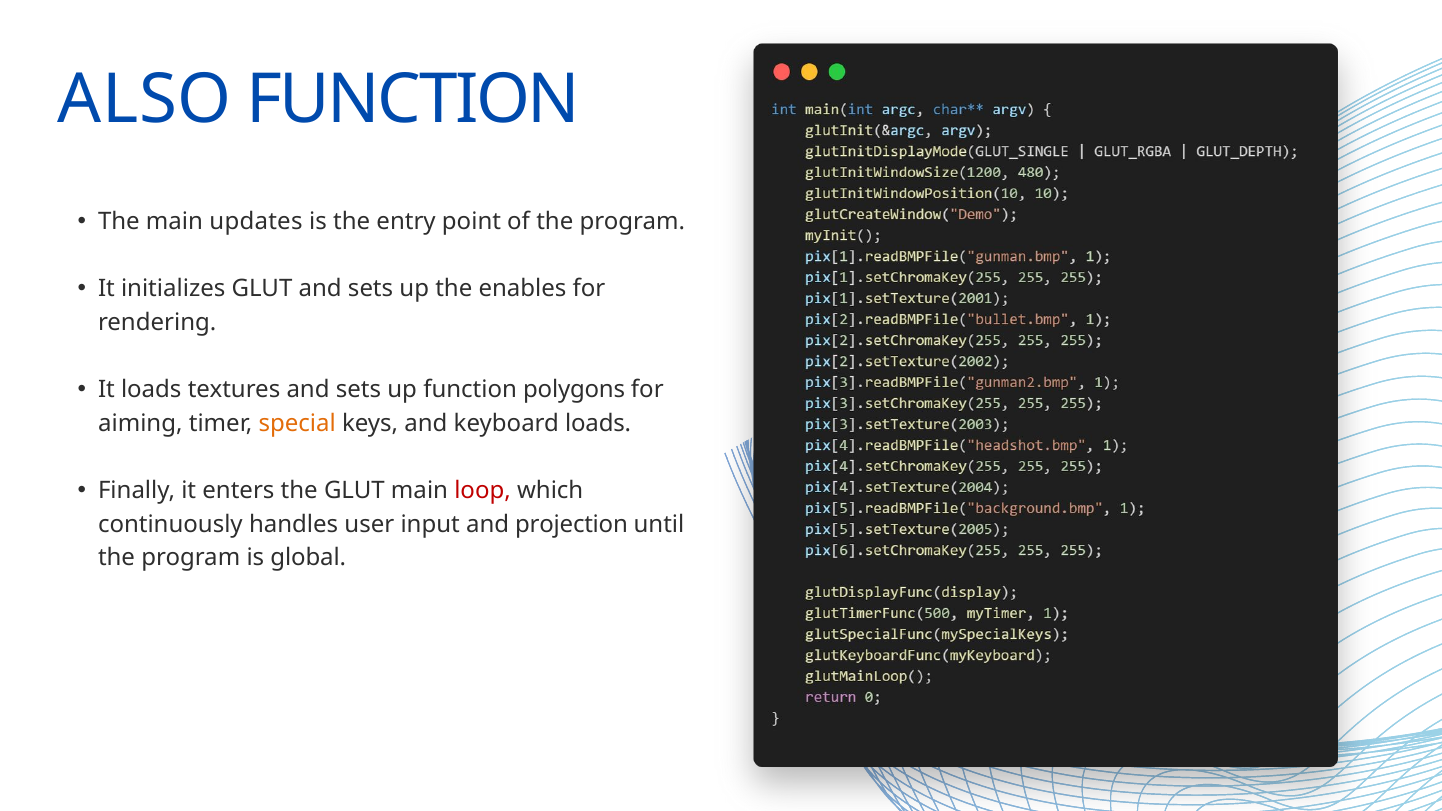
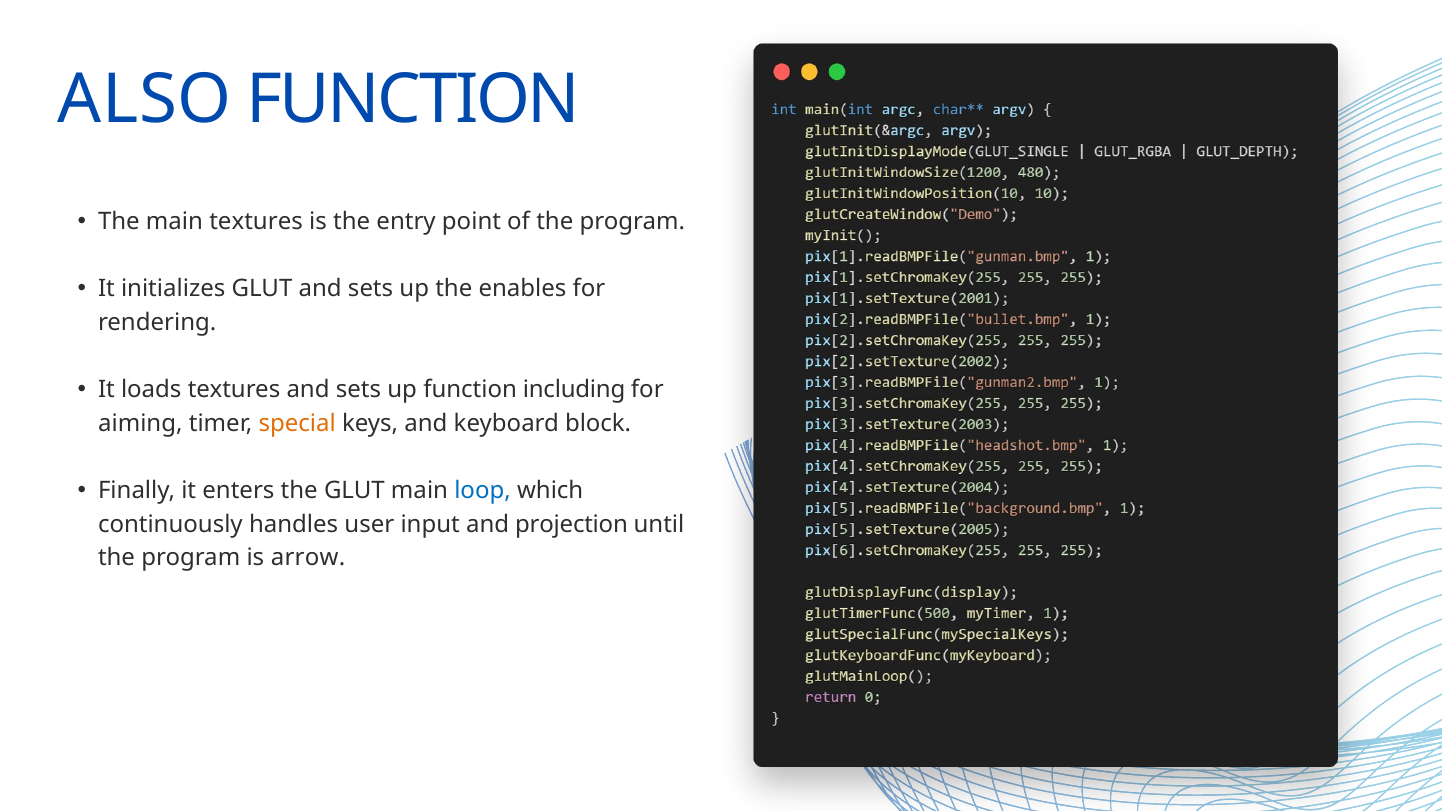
main updates: updates -> textures
polygons: polygons -> including
keyboard loads: loads -> block
loop colour: red -> blue
global: global -> arrow
